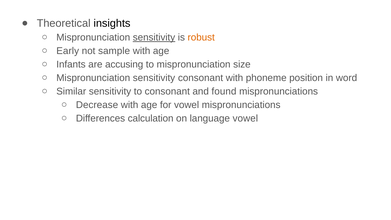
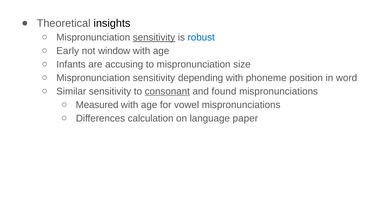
robust colour: orange -> blue
sample: sample -> window
sensitivity consonant: consonant -> depending
consonant at (167, 91) underline: none -> present
Decrease: Decrease -> Measured
language vowel: vowel -> paper
